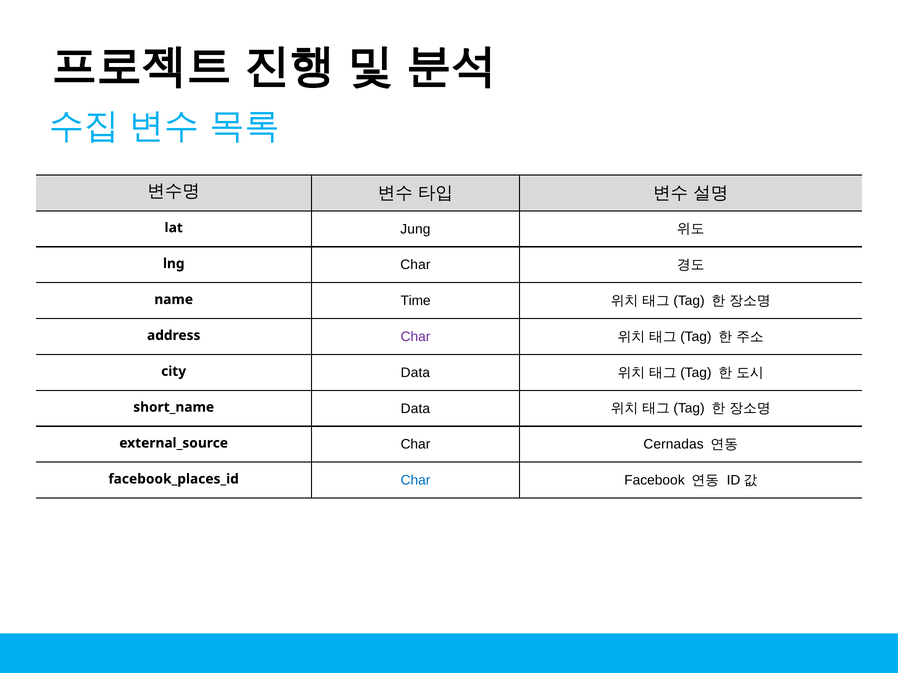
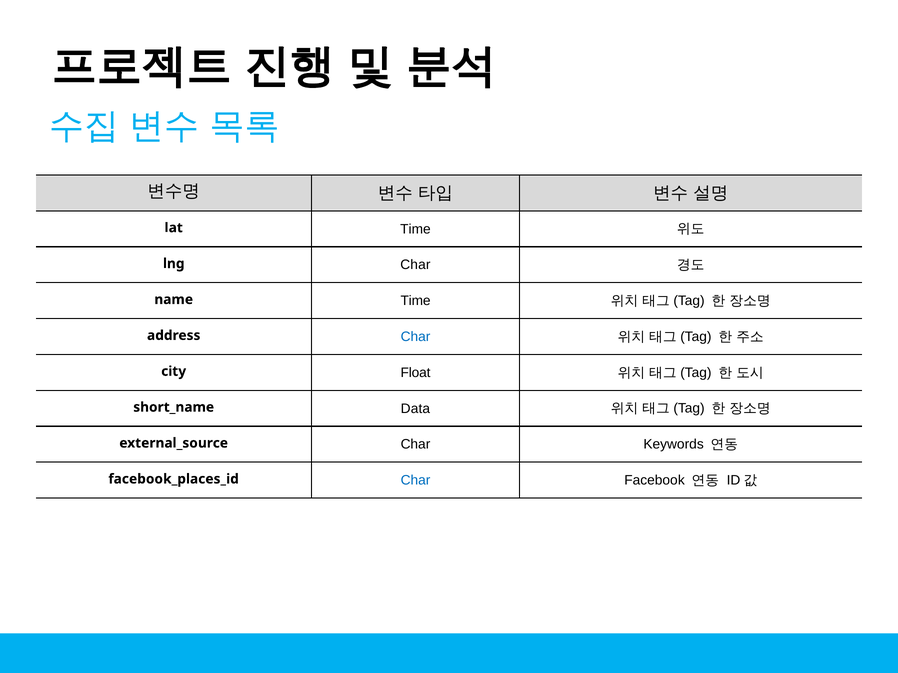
lat Jung: Jung -> Time
Char at (415, 337) colour: purple -> blue
city Data: Data -> Float
Cernadas: Cernadas -> Keywords
